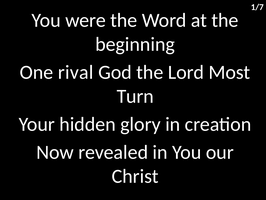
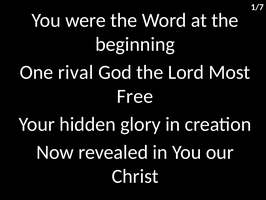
Turn: Turn -> Free
